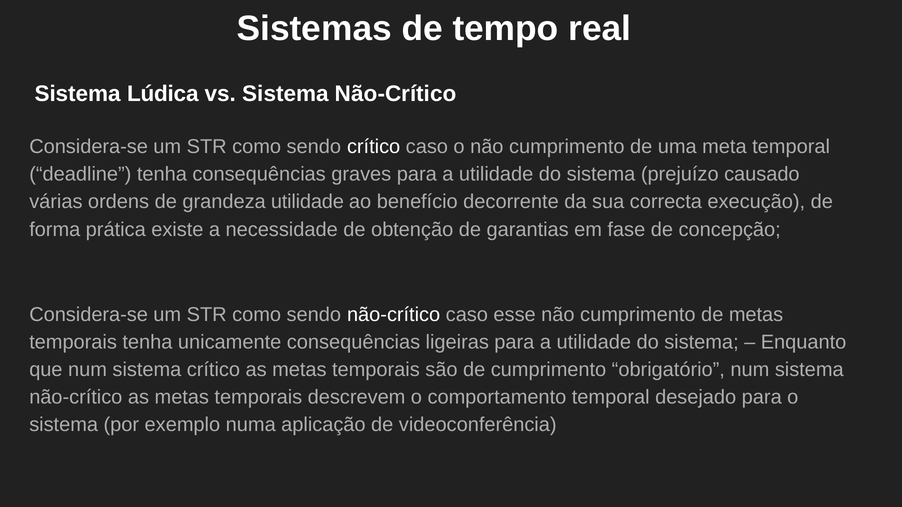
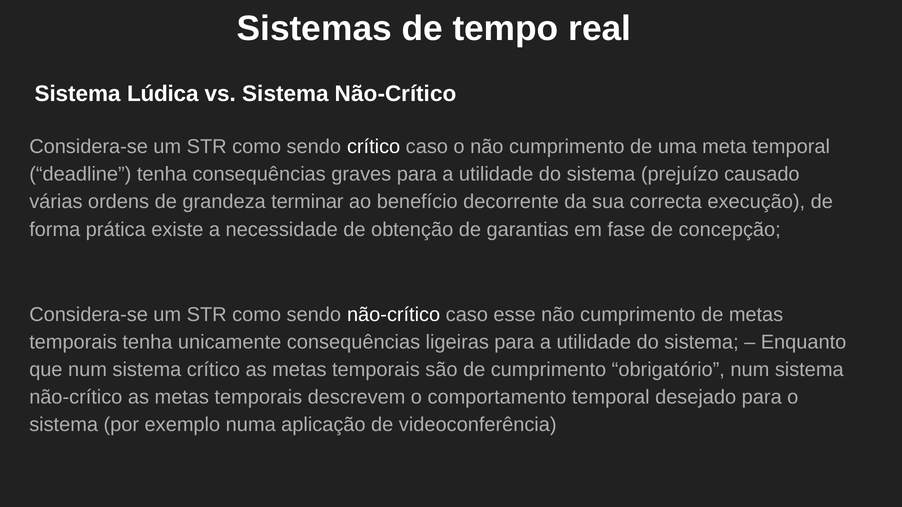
grandeza utilidade: utilidade -> terminar
